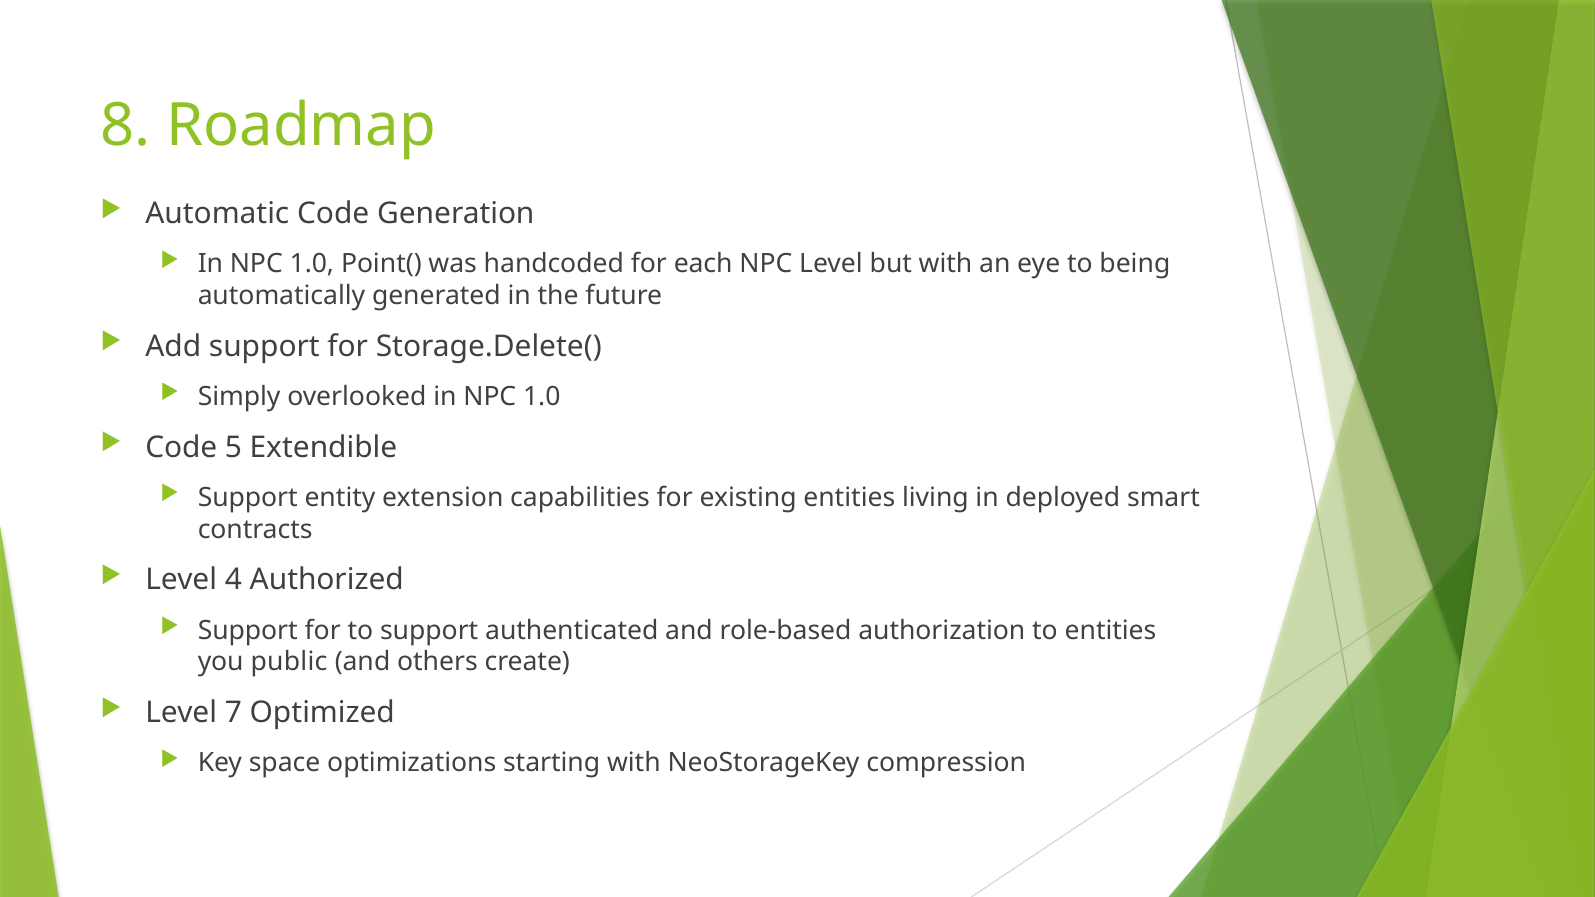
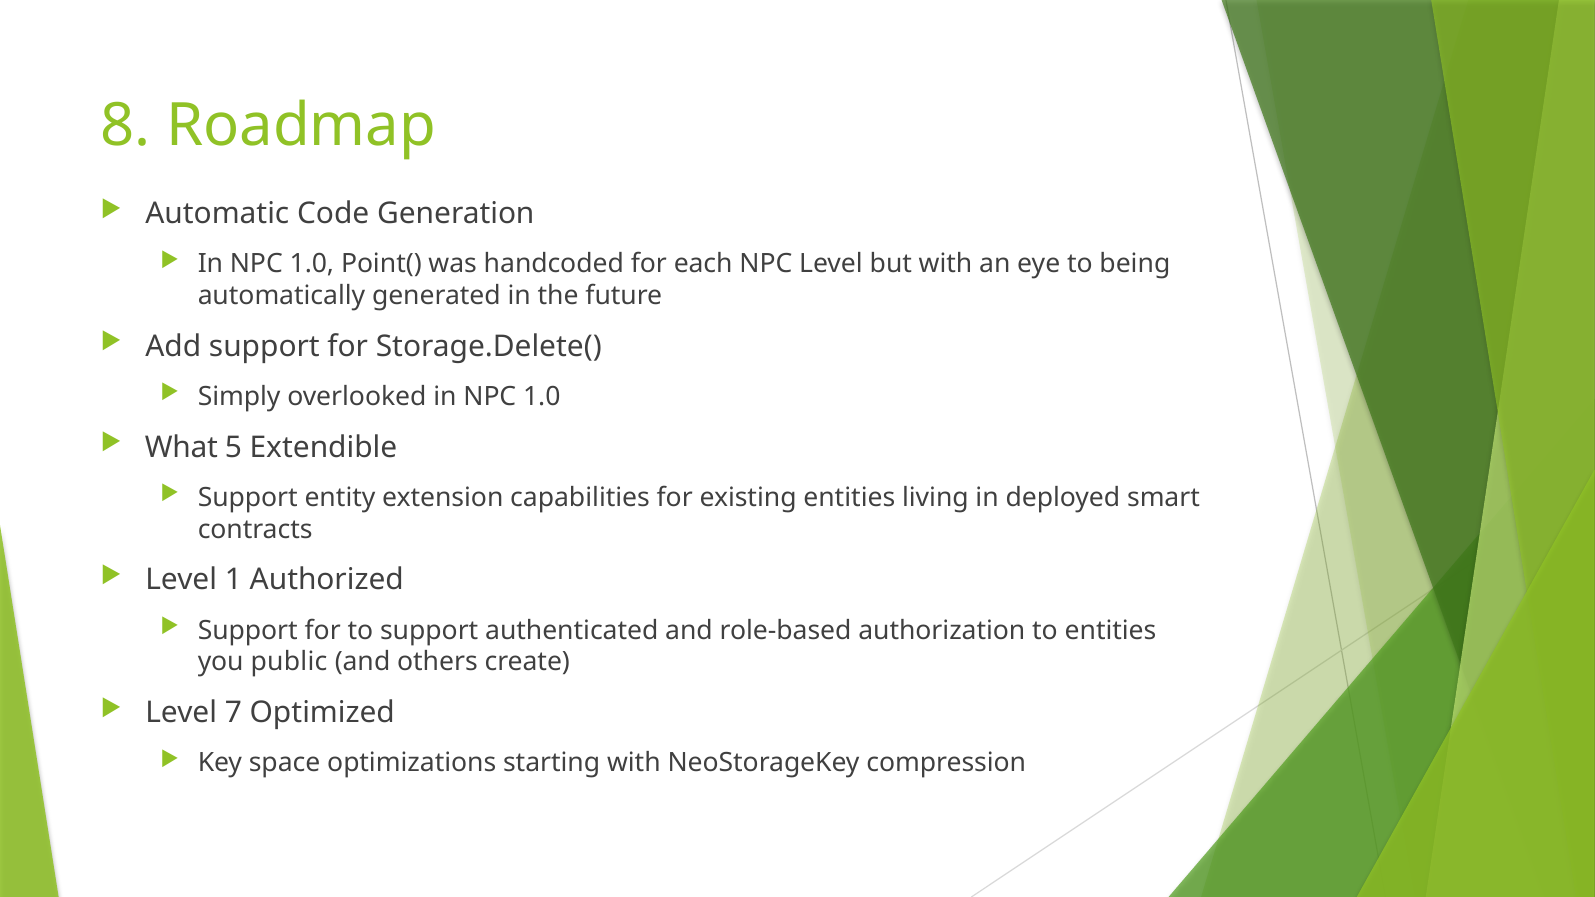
Code at (181, 447): Code -> What
4: 4 -> 1
